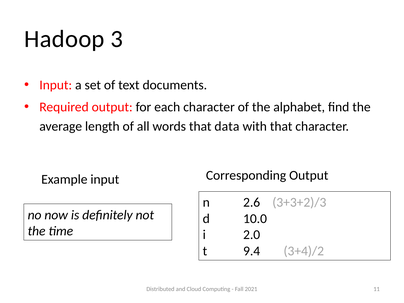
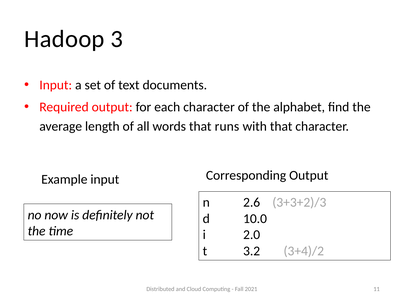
data: data -> runs
9.4: 9.4 -> 3.2
